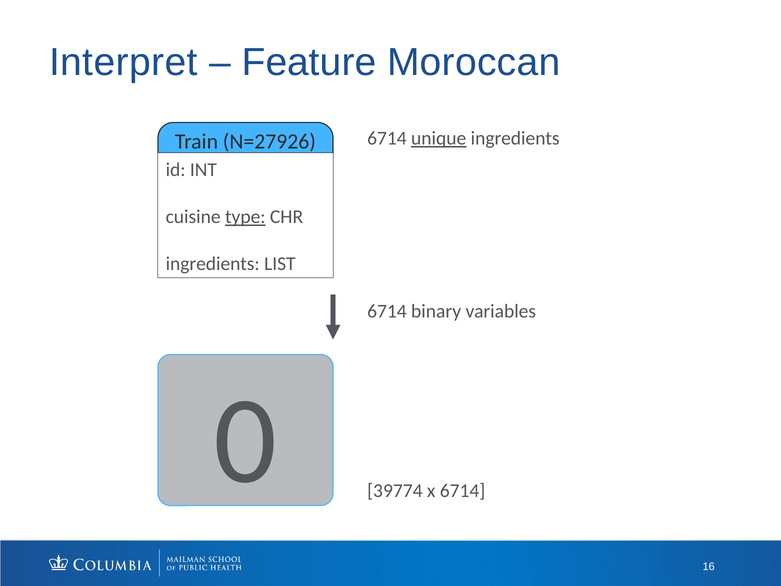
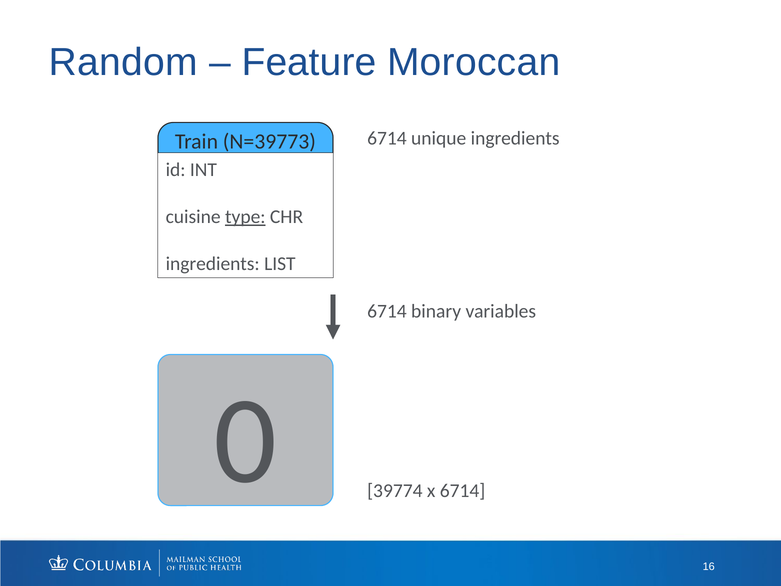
Interpret: Interpret -> Random
unique underline: present -> none
N=27926: N=27926 -> N=39773
